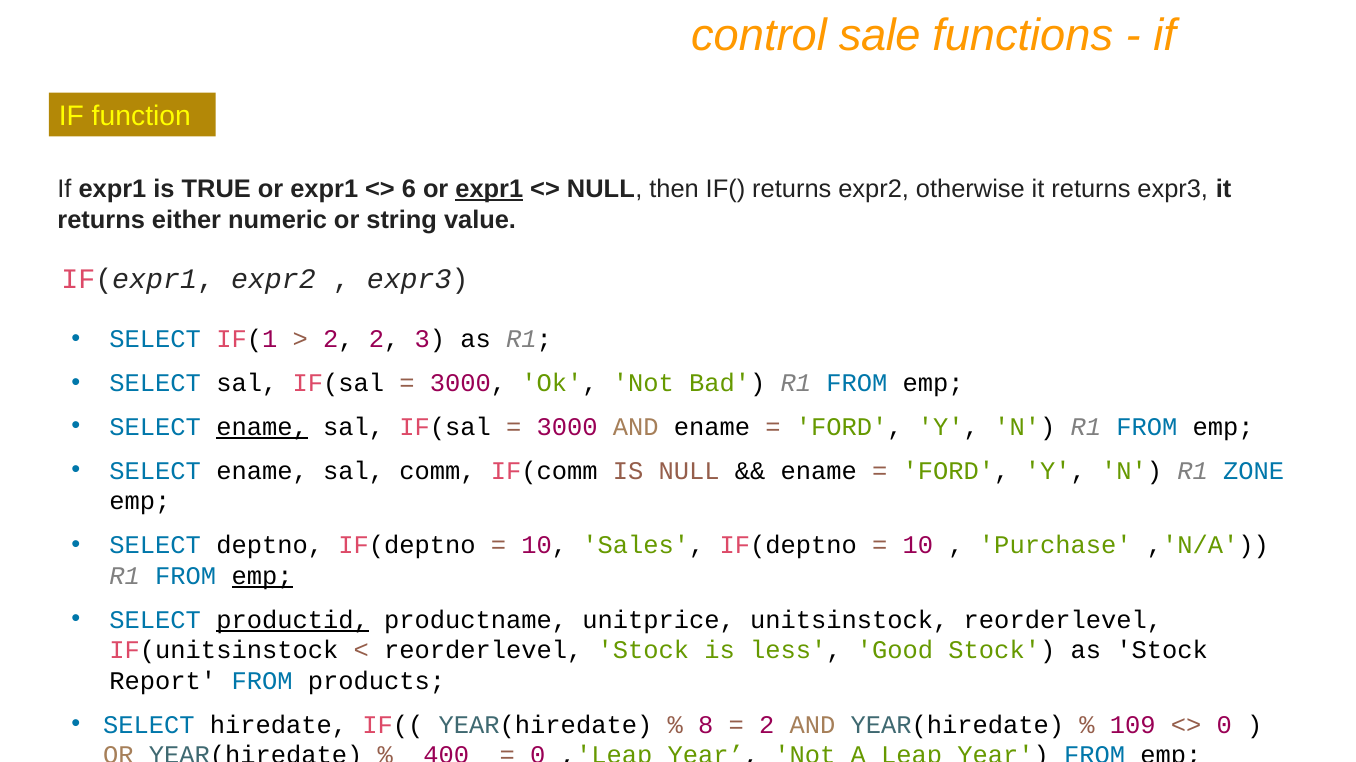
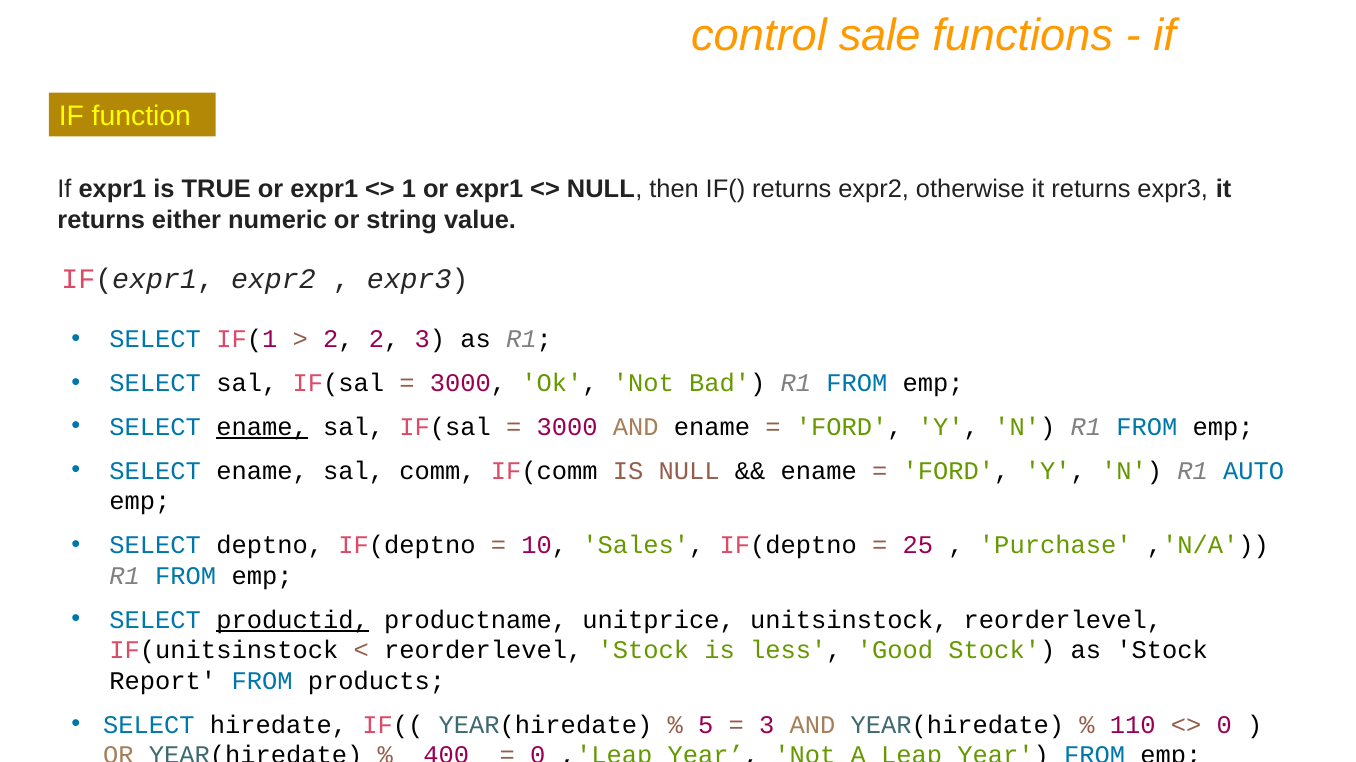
6: 6 -> 1
expr1 at (489, 189) underline: present -> none
ZONE: ZONE -> AUTO
10 at (918, 546): 10 -> 25
emp at (262, 576) underline: present -> none
8: 8 -> 5
2 at (767, 726): 2 -> 3
109: 109 -> 110
